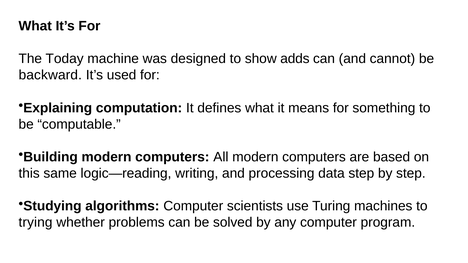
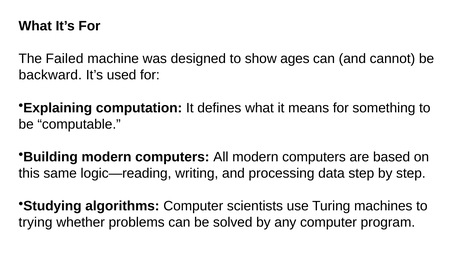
Today: Today -> Failed
adds: adds -> ages
